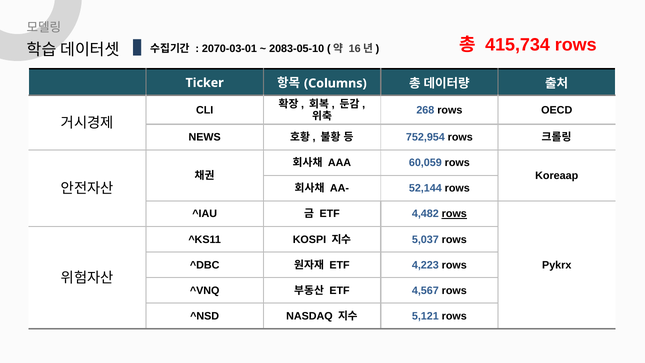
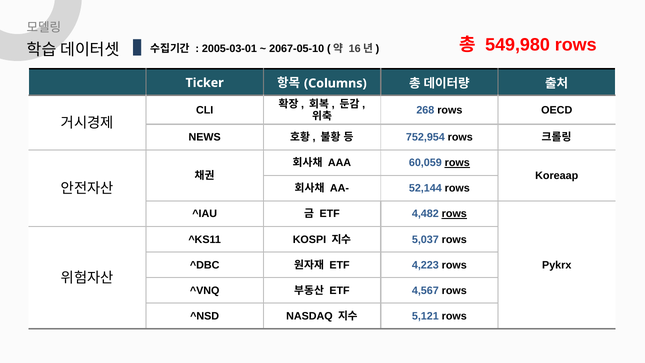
2070-03-01: 2070-03-01 -> 2005-03-01
2083-05-10: 2083-05-10 -> 2067-05-10
415,734: 415,734 -> 549,980
rows at (457, 163) underline: none -> present
